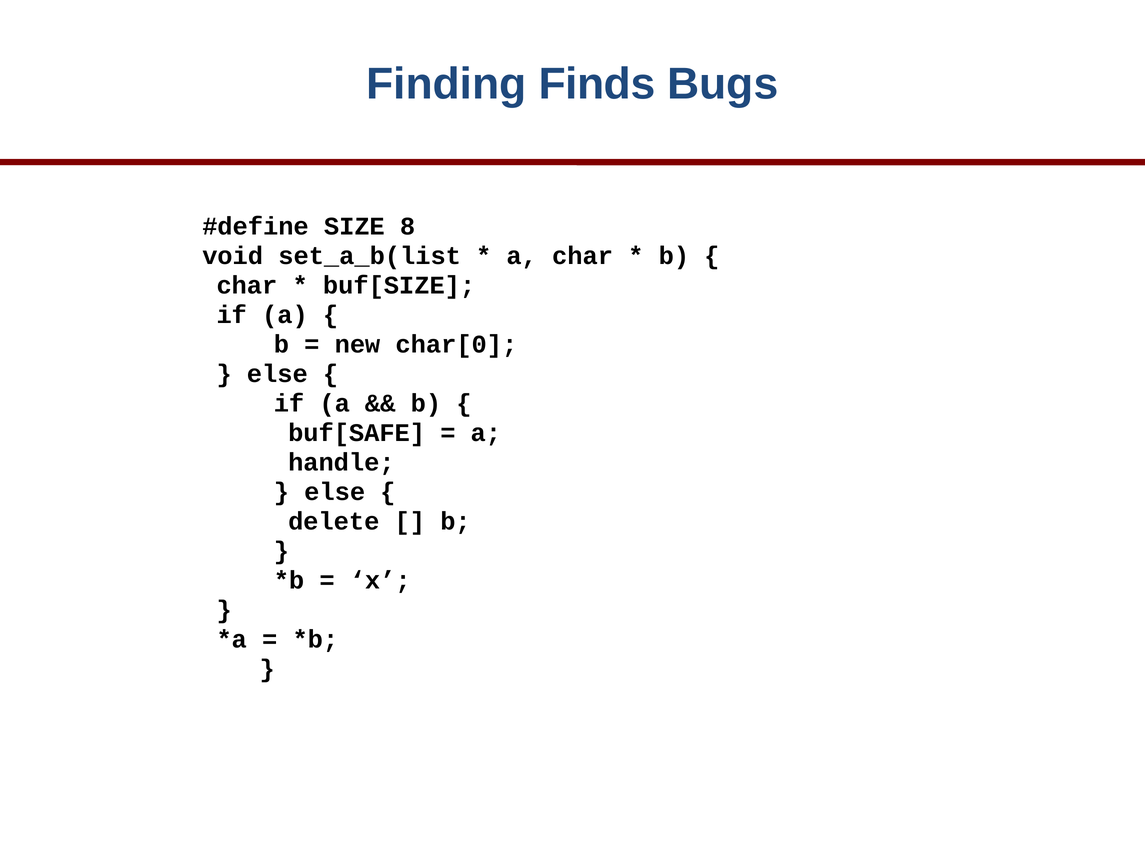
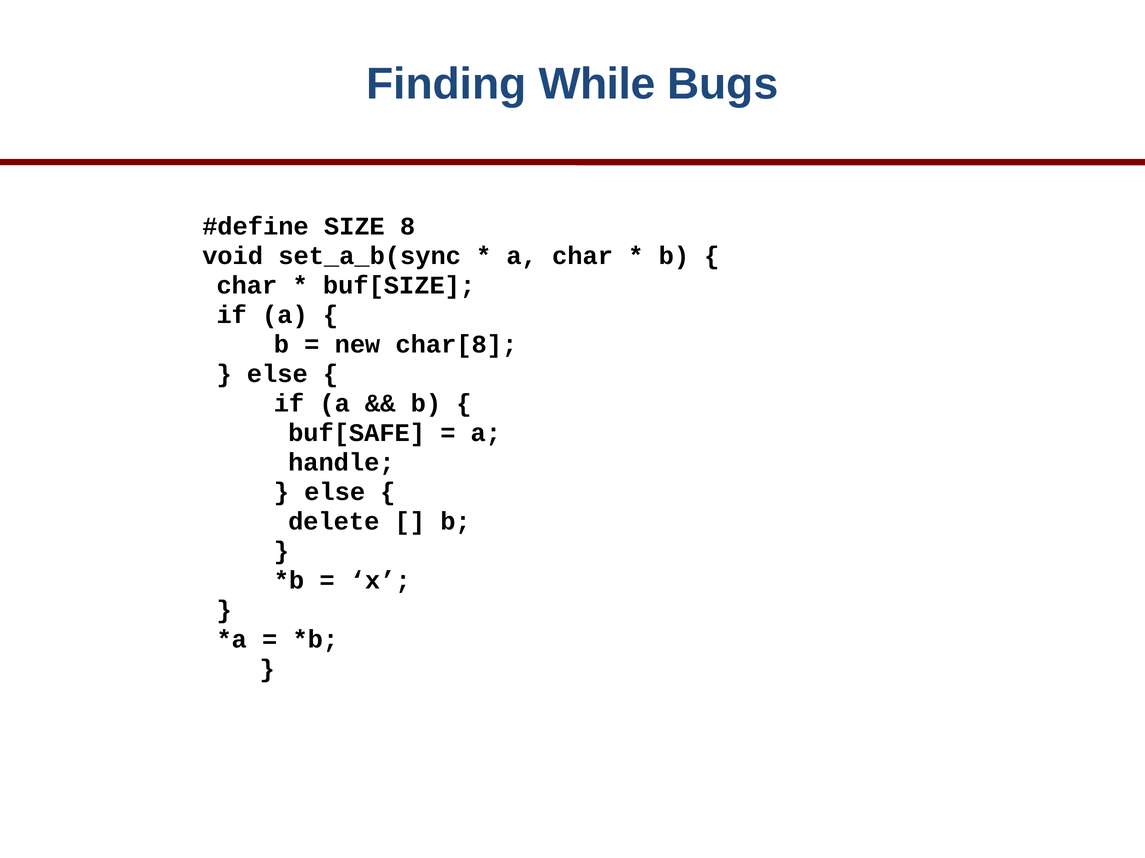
Finds: Finds -> While
set_a_b(list: set_a_b(list -> set_a_b(sync
char[0: char[0 -> char[8
